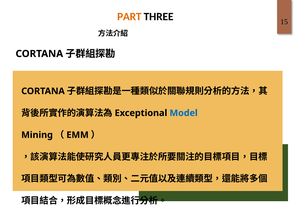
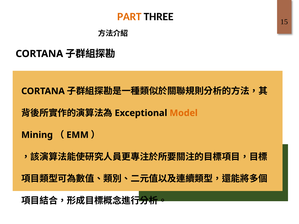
Model colour: blue -> orange
